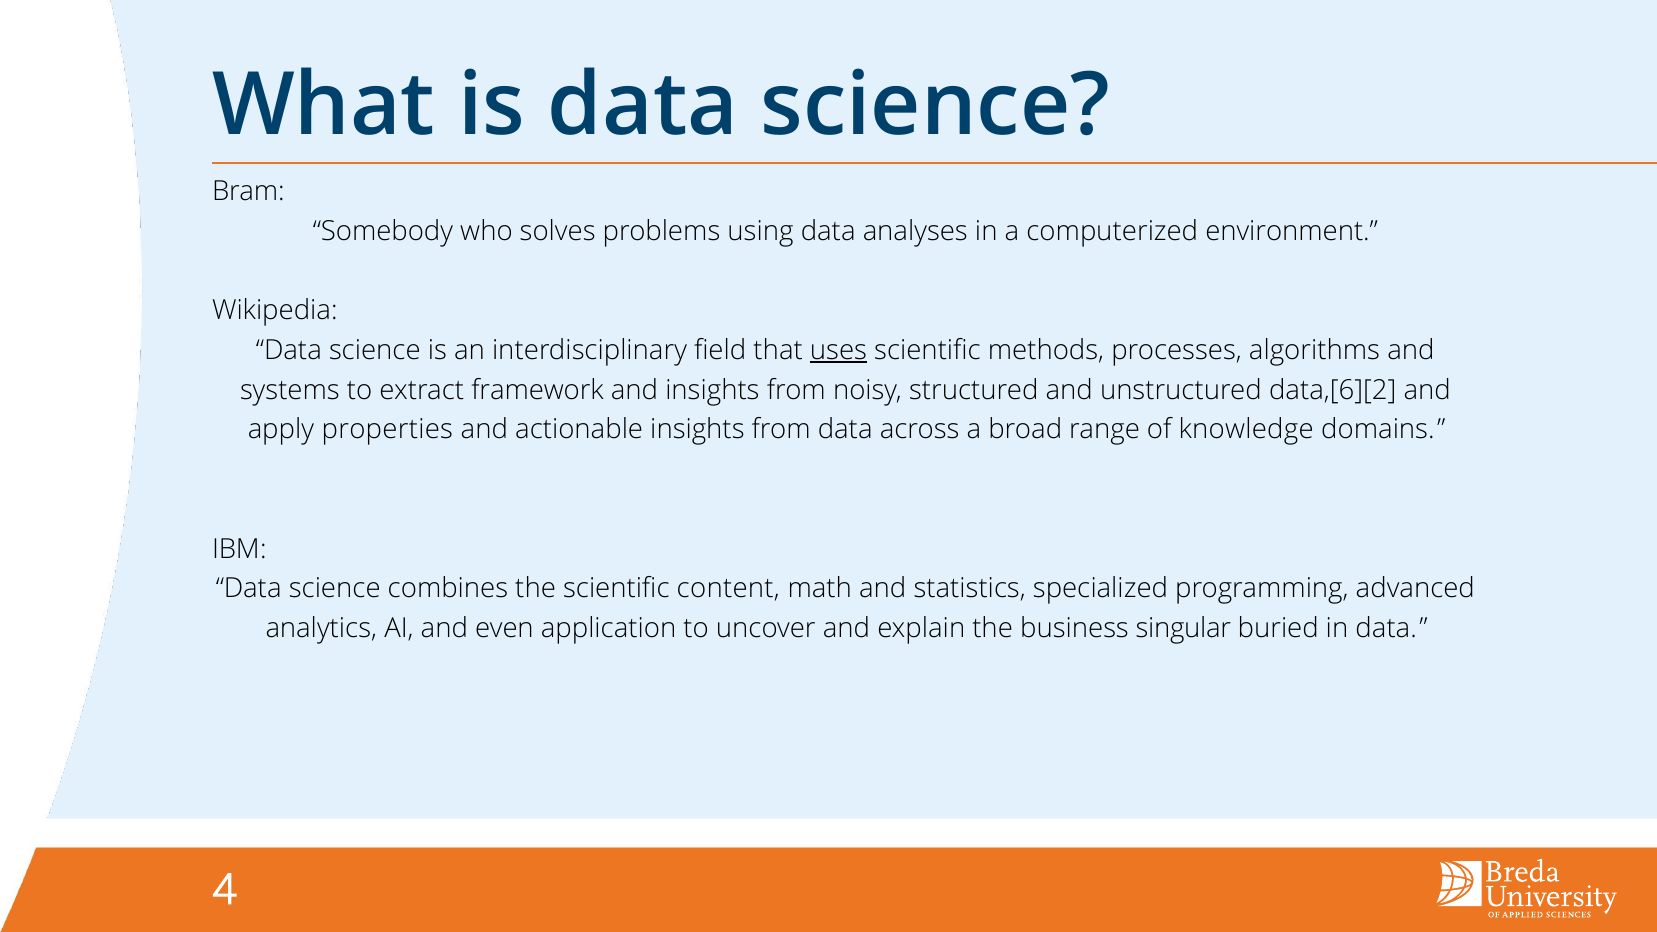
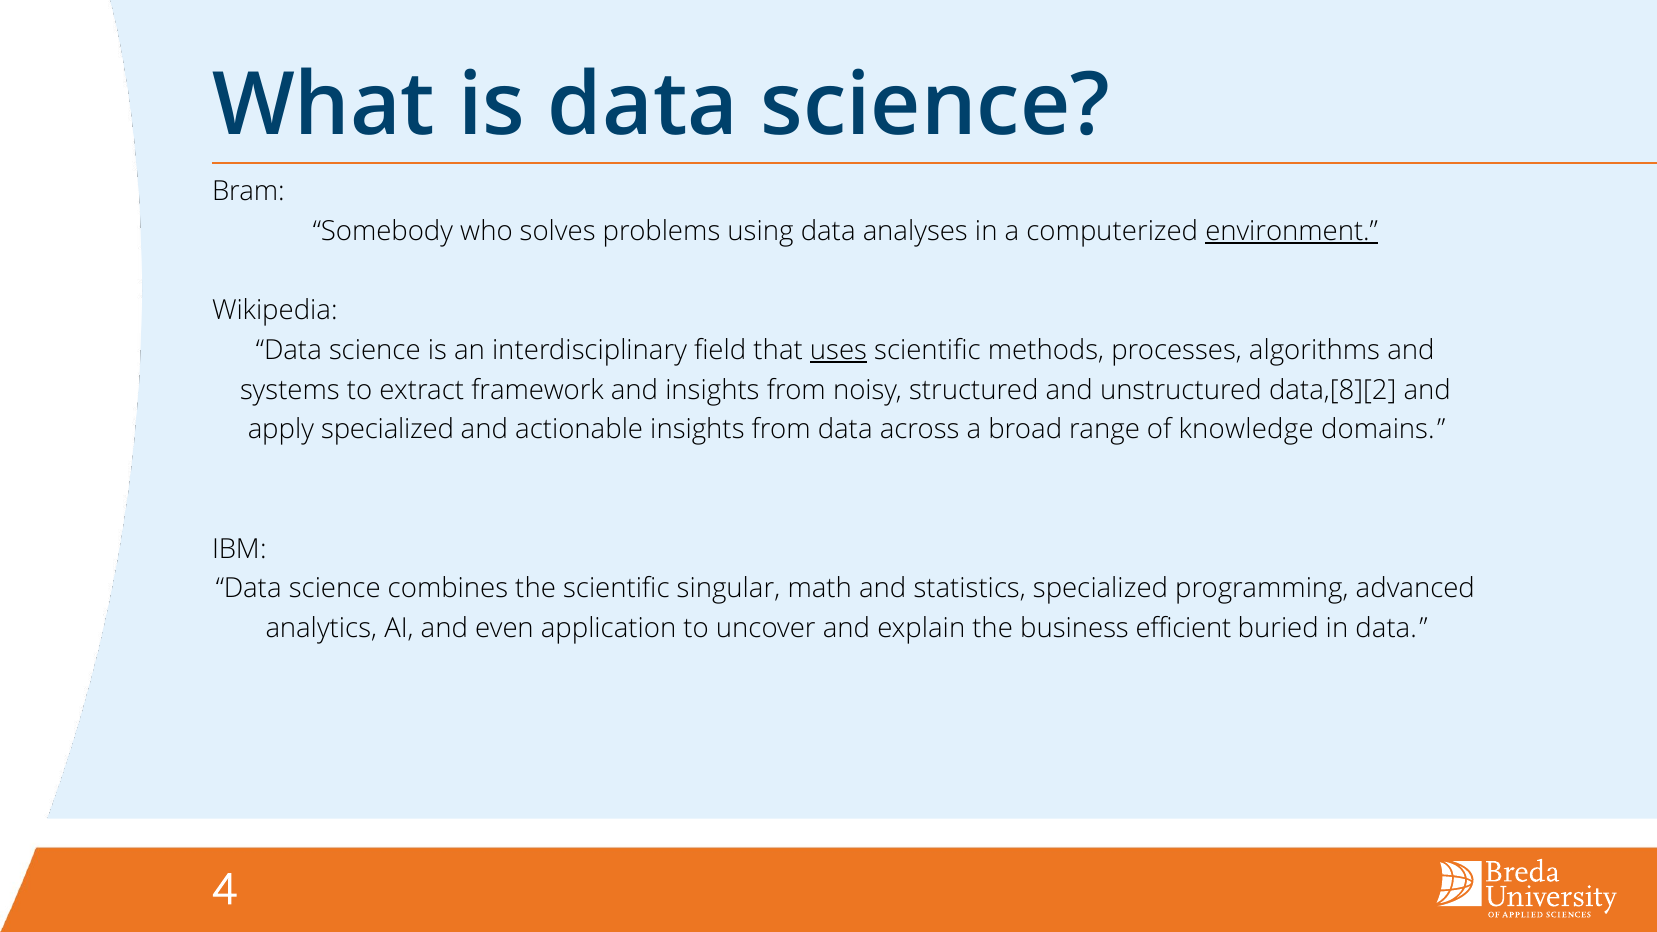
environment underline: none -> present
data,[6][2: data,[6][2 -> data,[8][2
apply properties: properties -> specialized
content: content -> singular
singular: singular -> efficient
